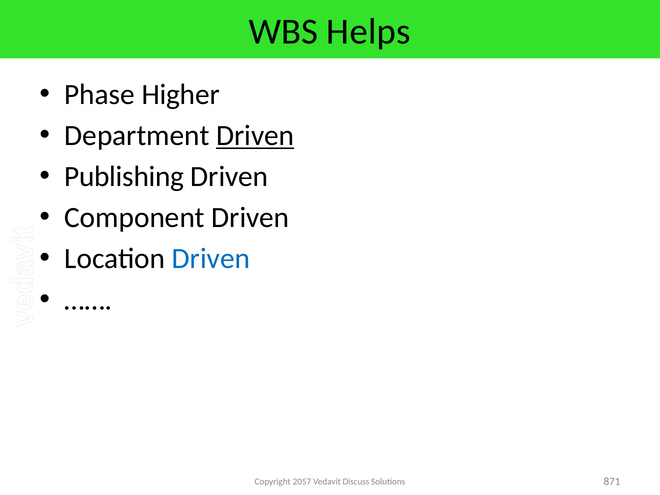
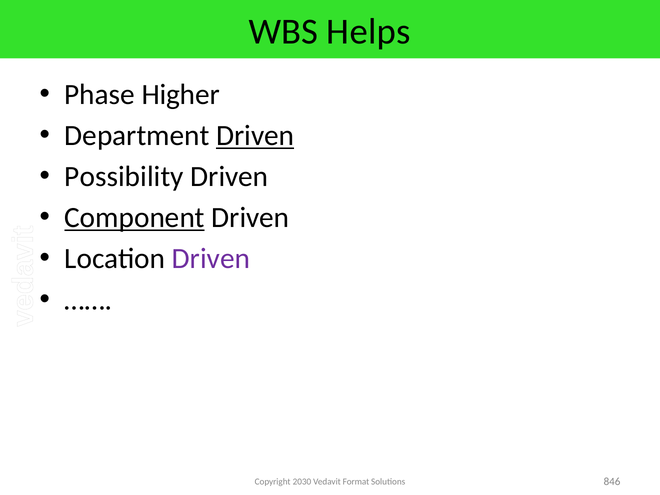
Publishing: Publishing -> Possibility
Component underline: none -> present
Driven at (211, 259) colour: blue -> purple
2057: 2057 -> 2030
Discuss: Discuss -> Format
871: 871 -> 846
